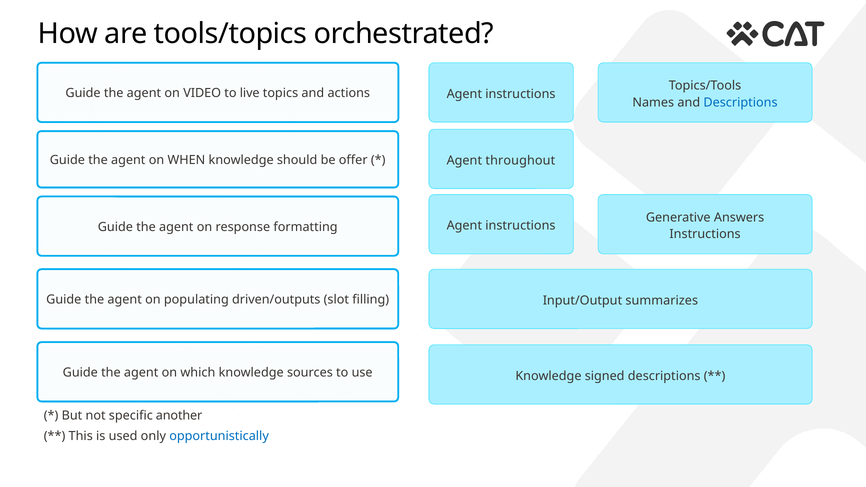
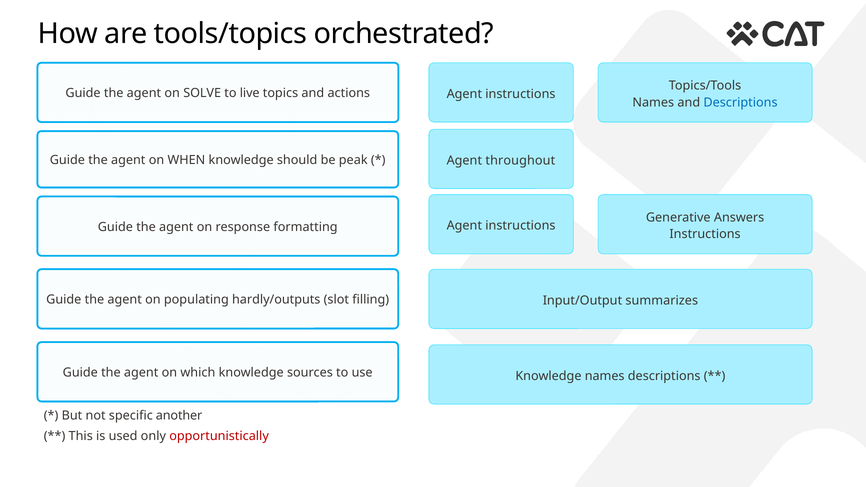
VIDEO: VIDEO -> SOLVE
offer: offer -> peak
driven/outputs: driven/outputs -> hardly/outputs
Knowledge signed: signed -> names
opportunistically colour: blue -> red
